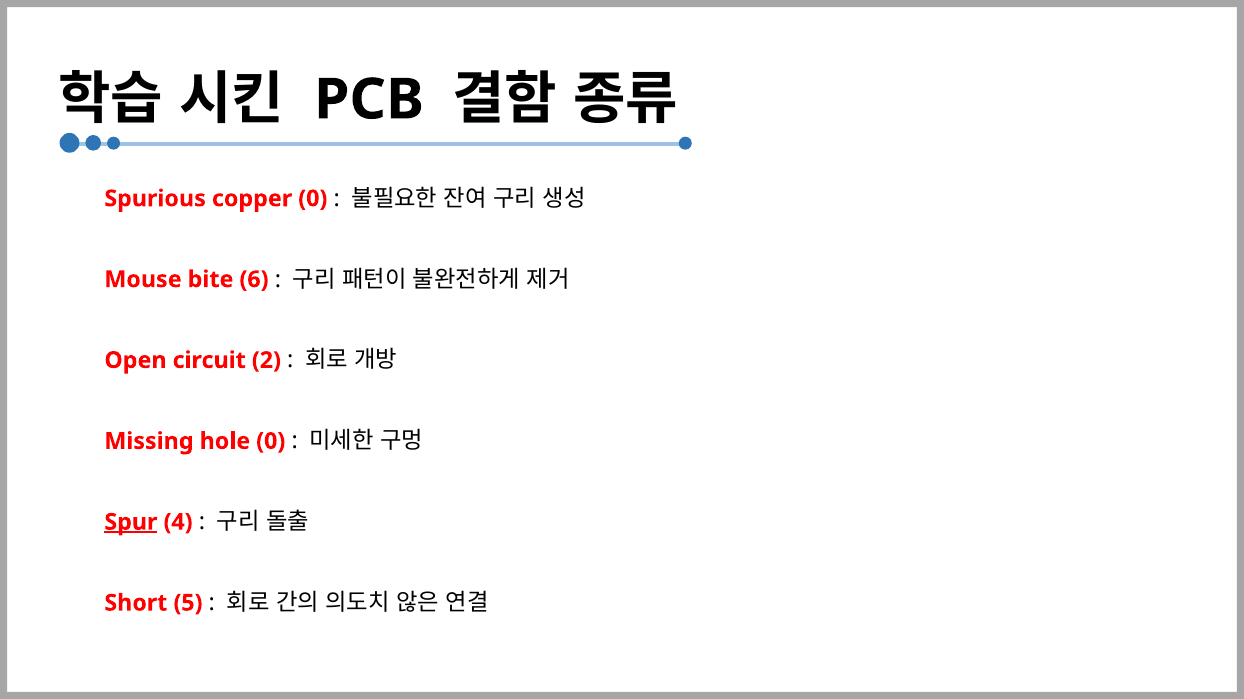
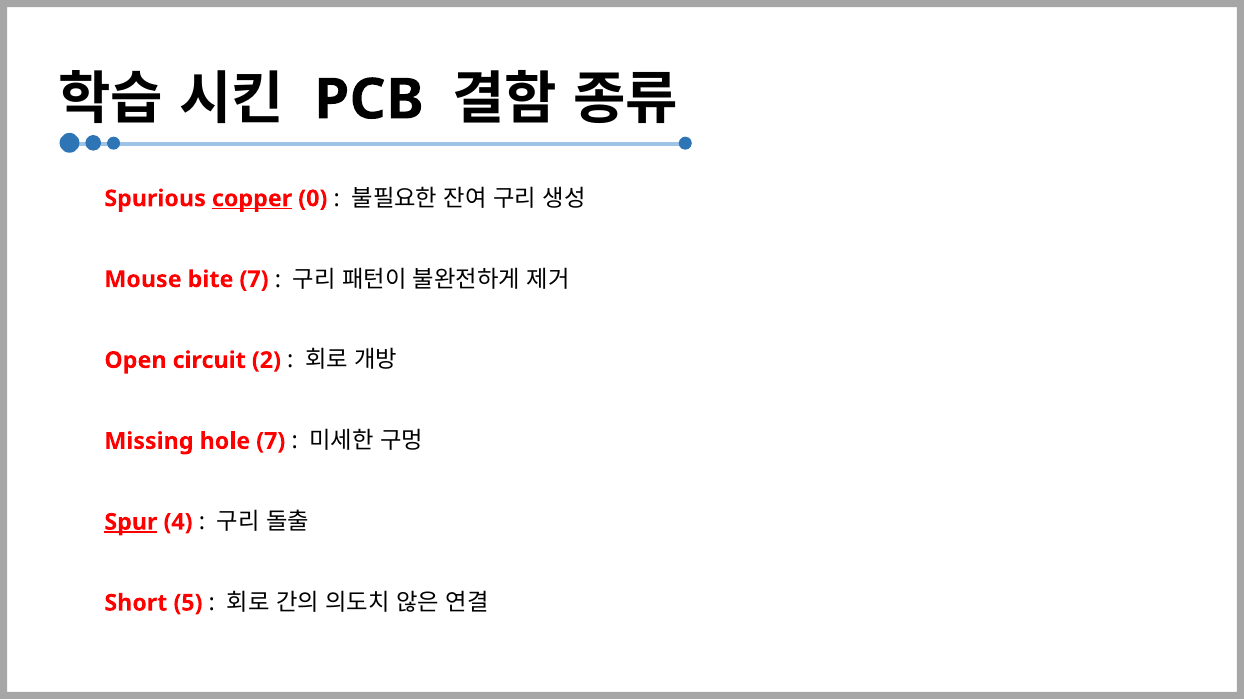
copper underline: none -> present
bite 6: 6 -> 7
hole 0: 0 -> 7
